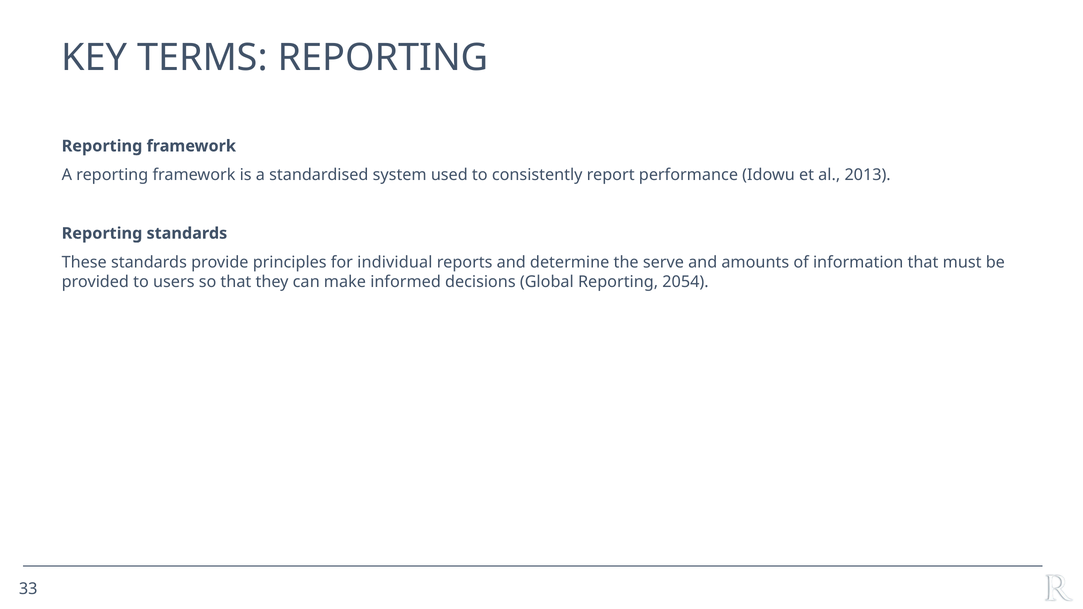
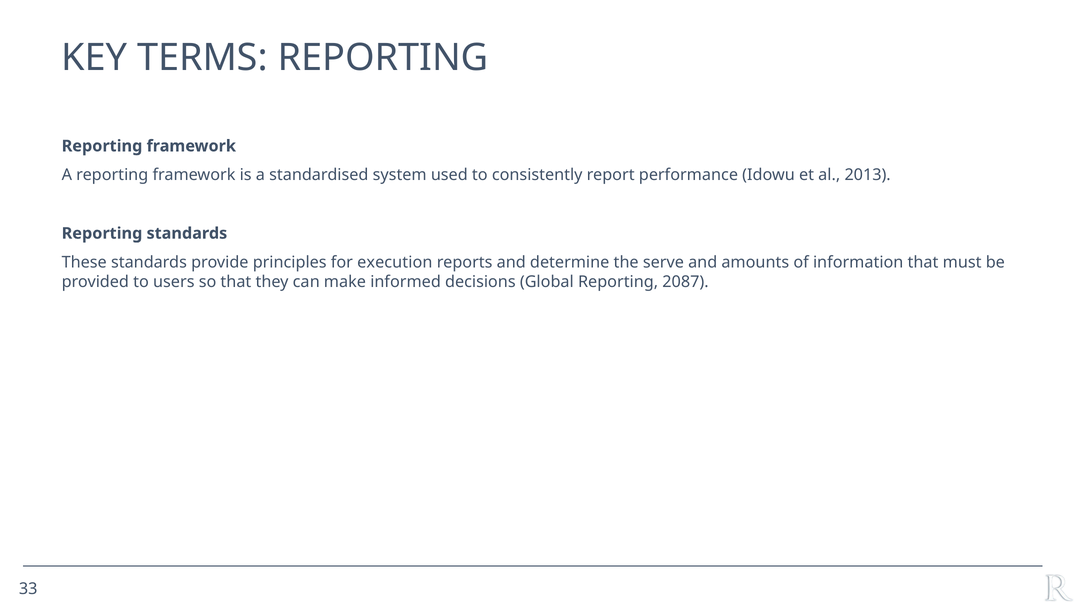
individual: individual -> execution
2054: 2054 -> 2087
